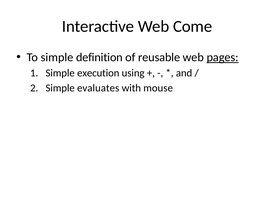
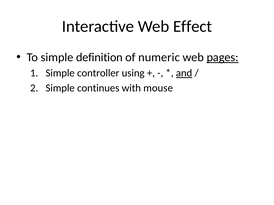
Come: Come -> Effect
reusable: reusable -> numeric
execution: execution -> controller
and underline: none -> present
evaluates: evaluates -> continues
